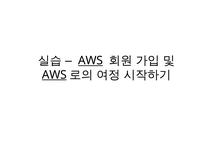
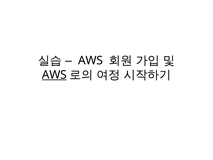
AWS at (91, 60) underline: present -> none
